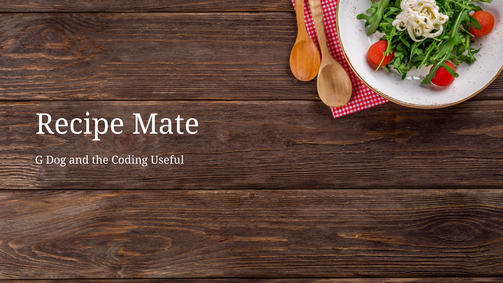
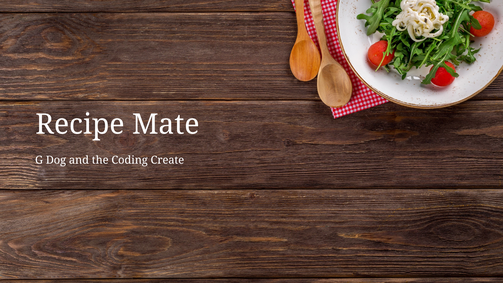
Useful: Useful -> Create
